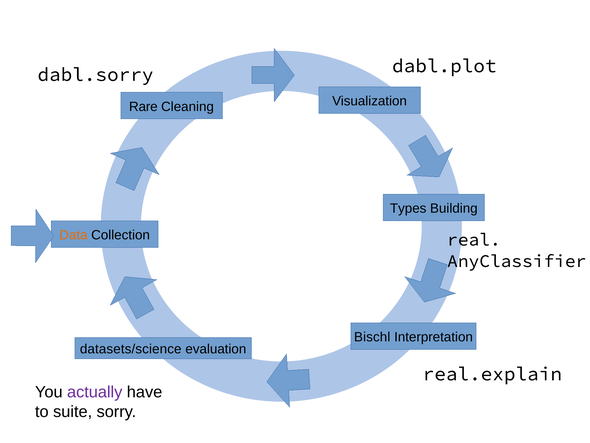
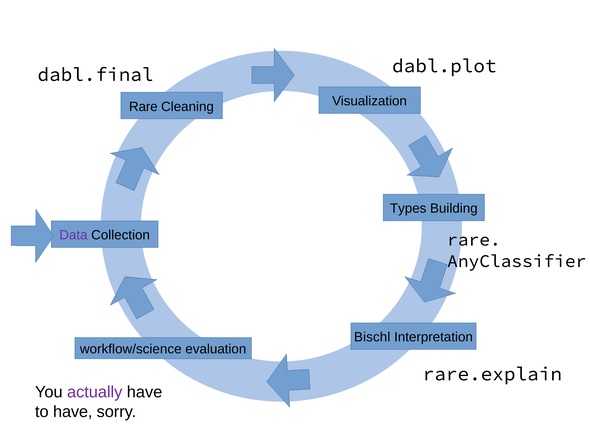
dabl.sorry: dabl.sorry -> dabl.final
Data colour: orange -> purple
real at (474, 239): real -> rare
datasets/science: datasets/science -> workflow/science
real.explain: real.explain -> rare.explain
to suite: suite -> have
